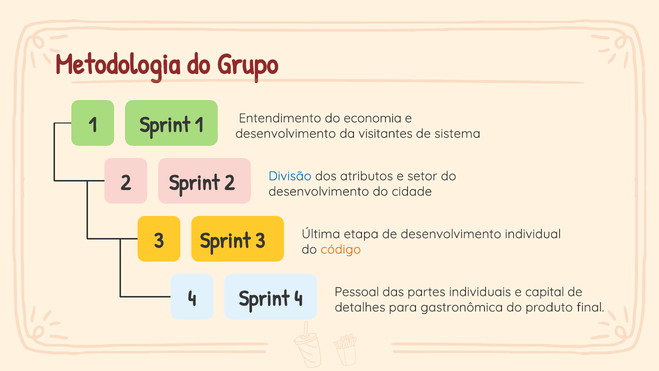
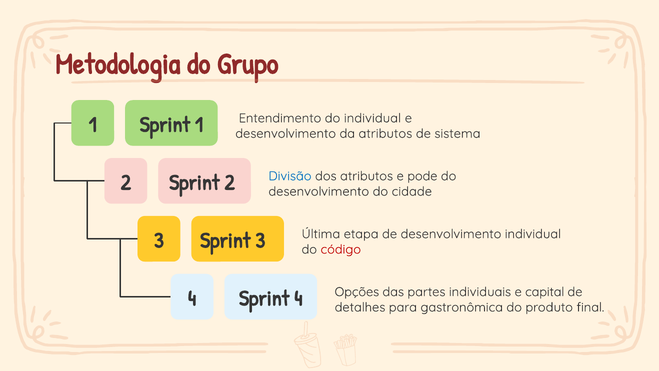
do economia: economia -> individual
da visitantes: visitantes -> atributos
setor: setor -> pode
código colour: orange -> red
Pessoal: Pessoal -> Opções
